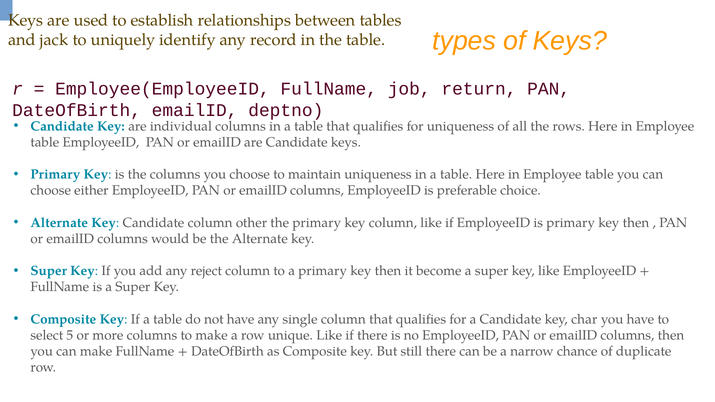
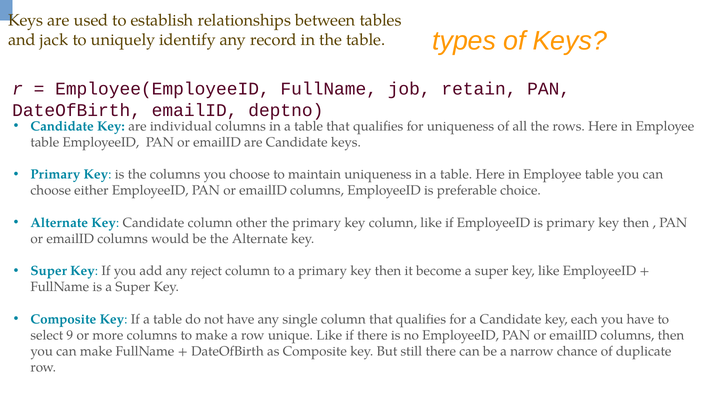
return: return -> retain
char: char -> each
5: 5 -> 9
